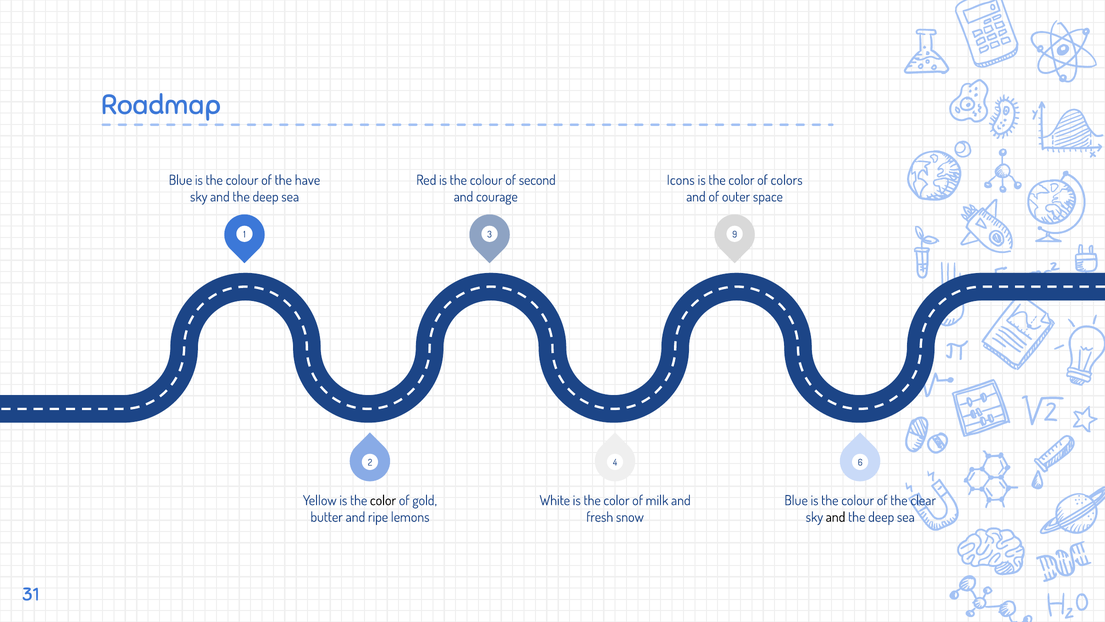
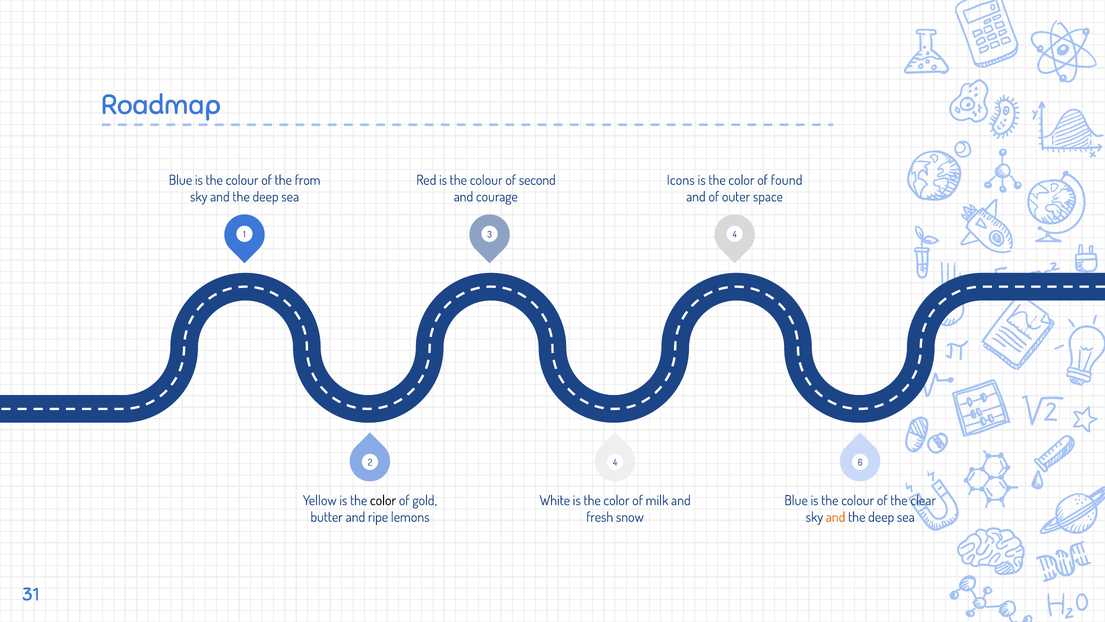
have: have -> from
colors: colors -> found
3 9: 9 -> 4
and at (836, 517) colour: black -> orange
